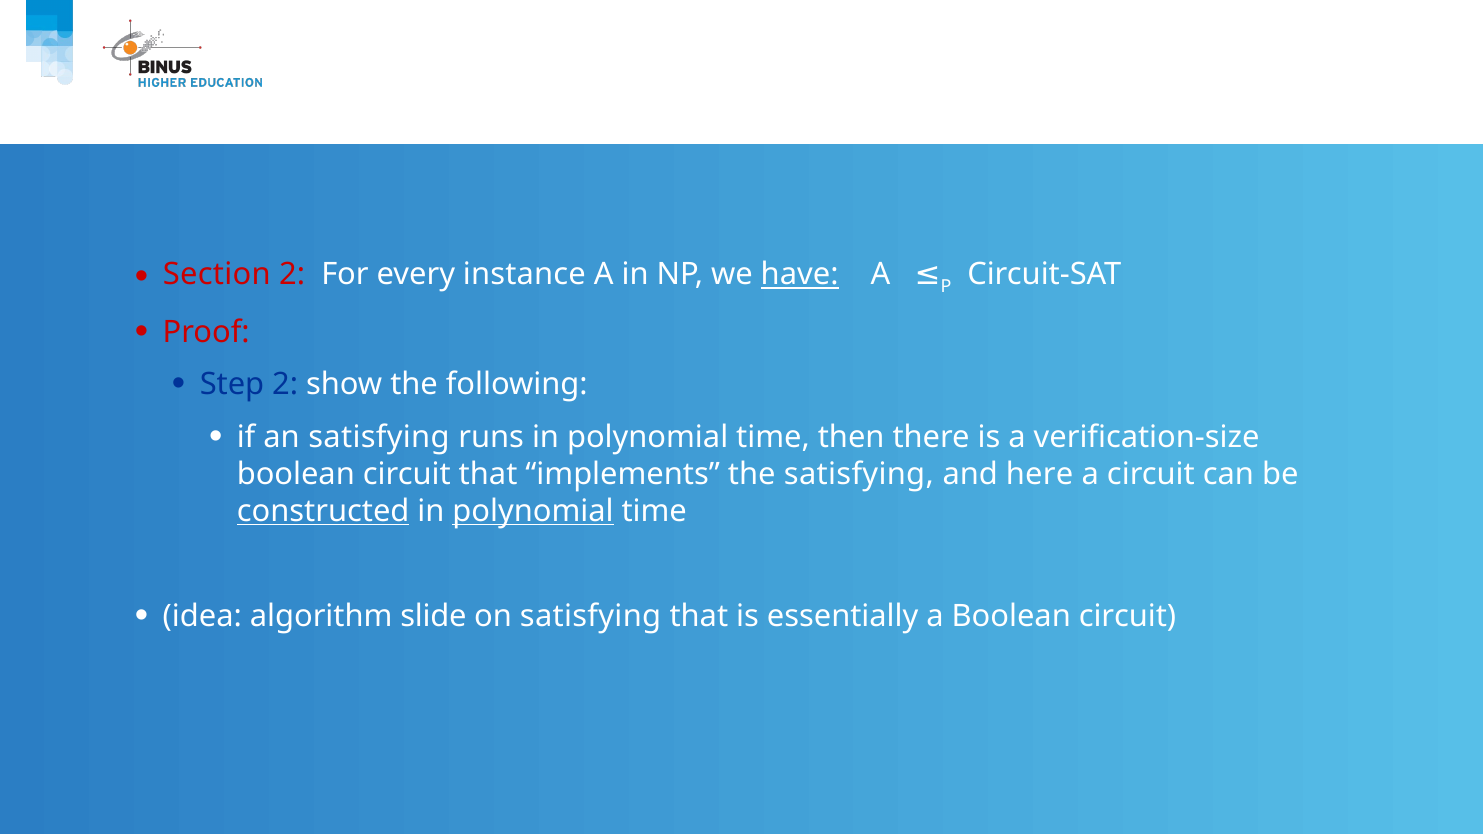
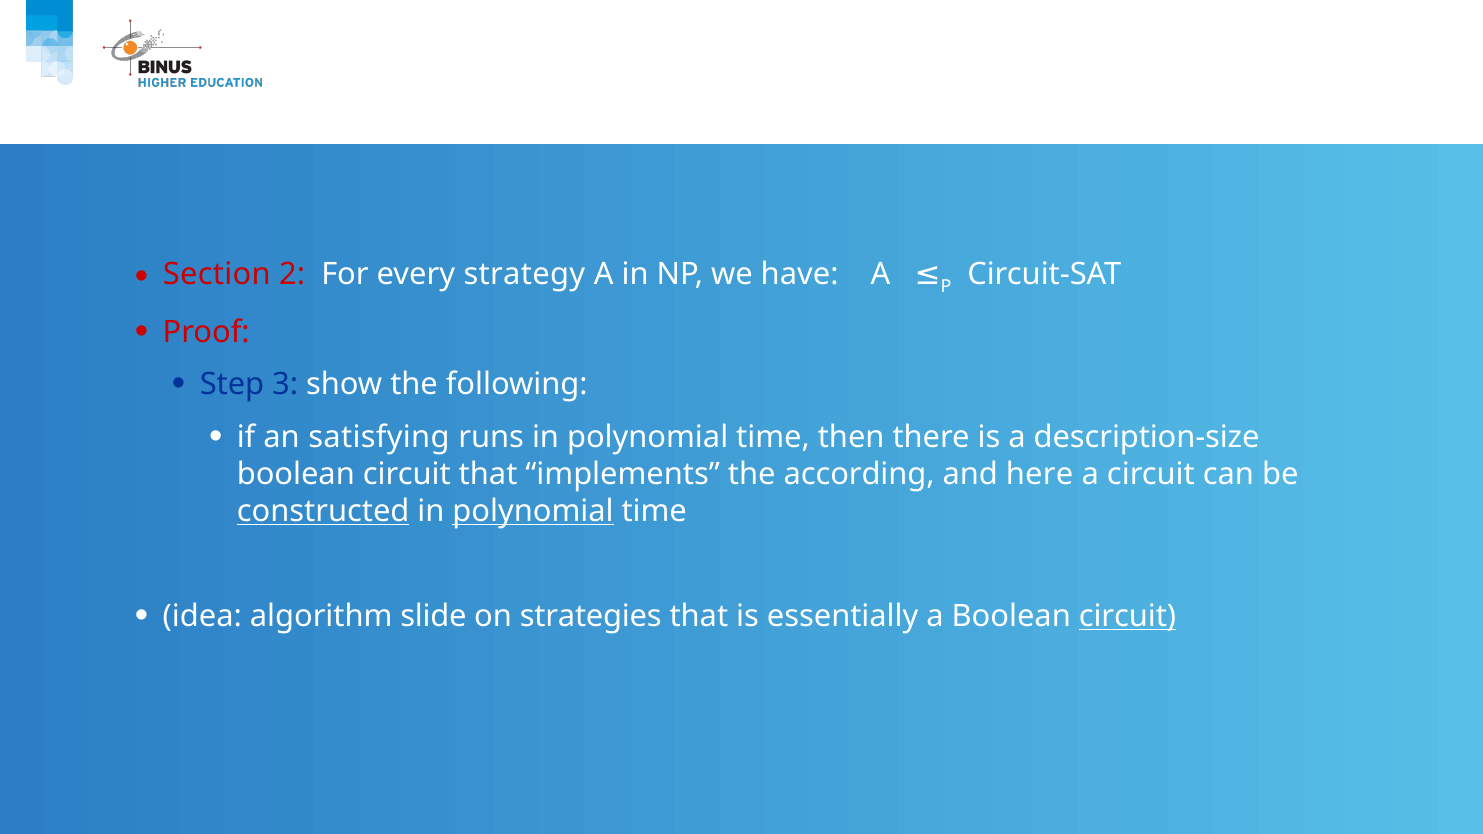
instance: instance -> strategy
have underline: present -> none
Step 2: 2 -> 3
verification-size: verification-size -> description-size
the satisfying: satisfying -> according
on satisfying: satisfying -> strategies
circuit at (1127, 616) underline: none -> present
